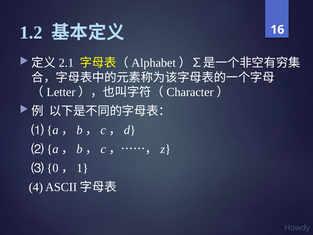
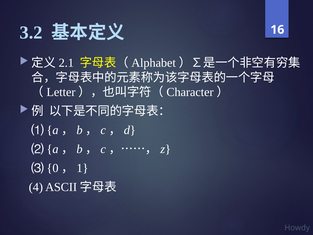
1.2: 1.2 -> 3.2
